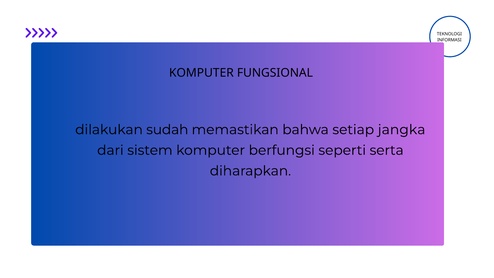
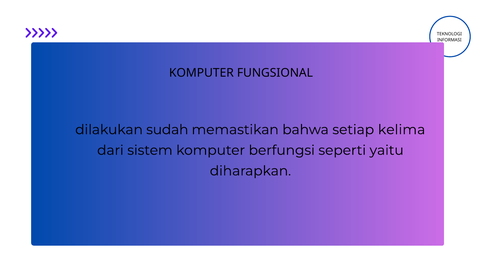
jangka: jangka -> kelima
serta: serta -> yaitu
